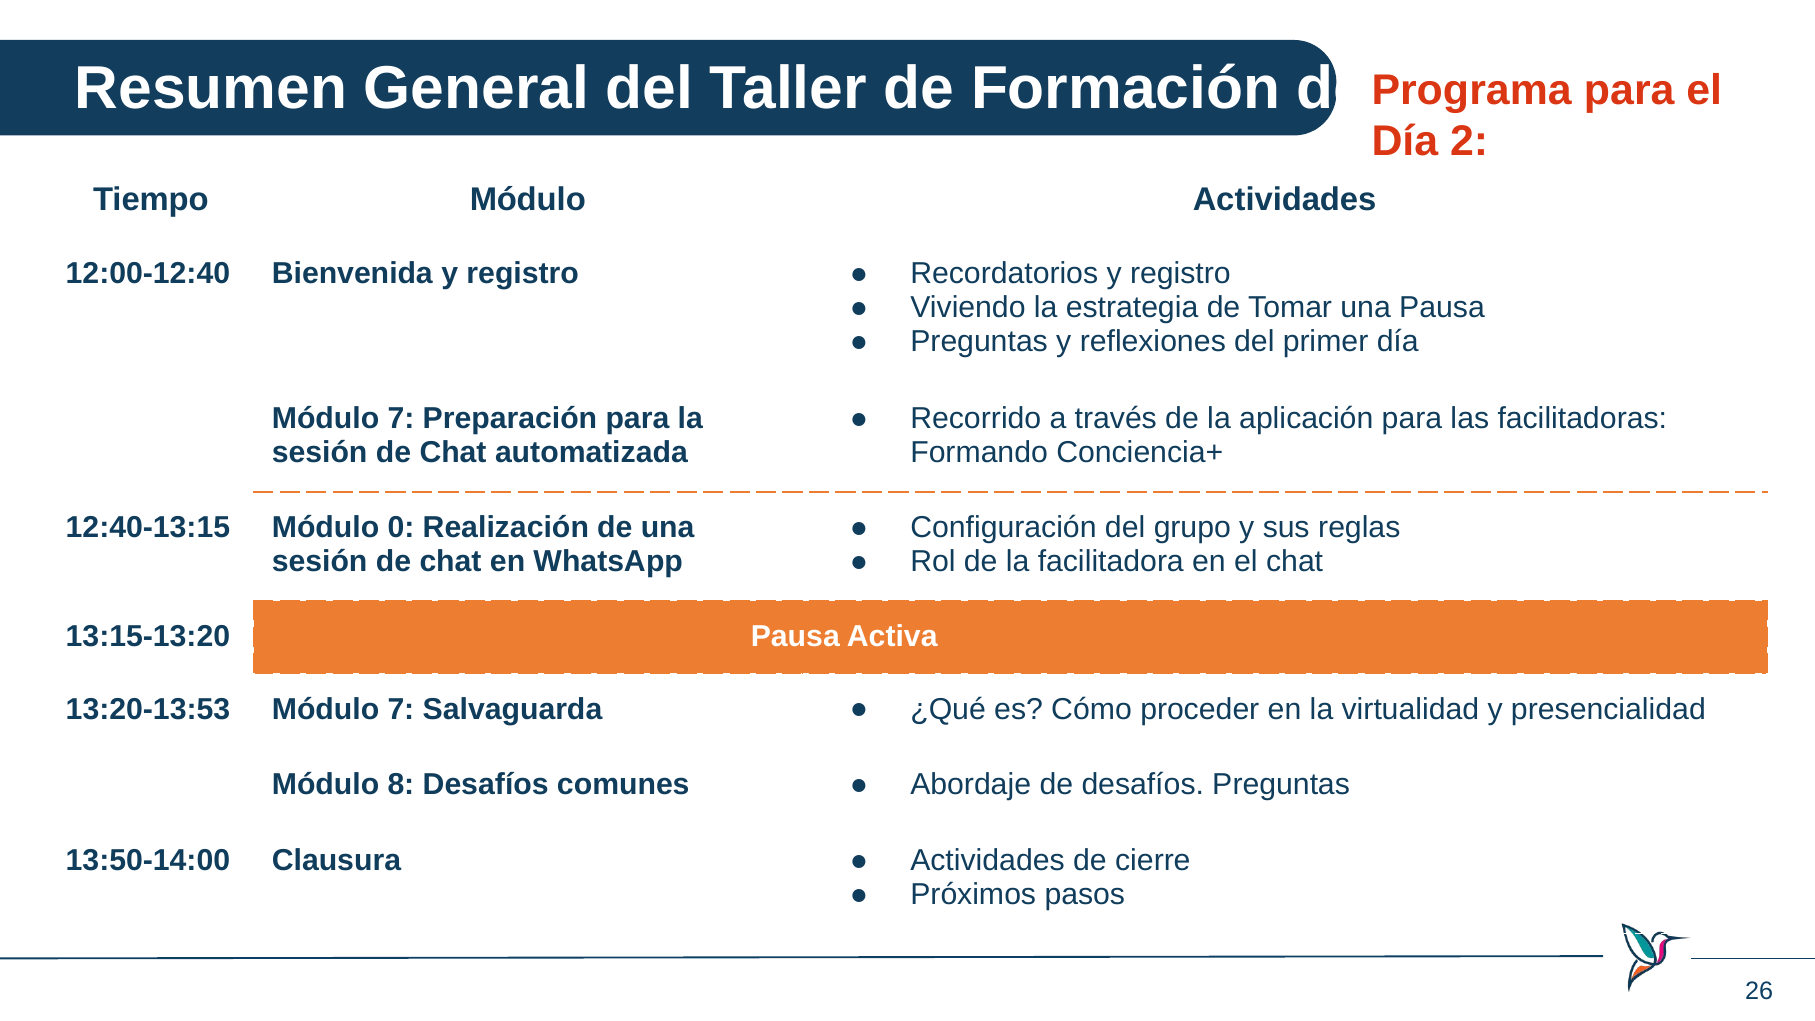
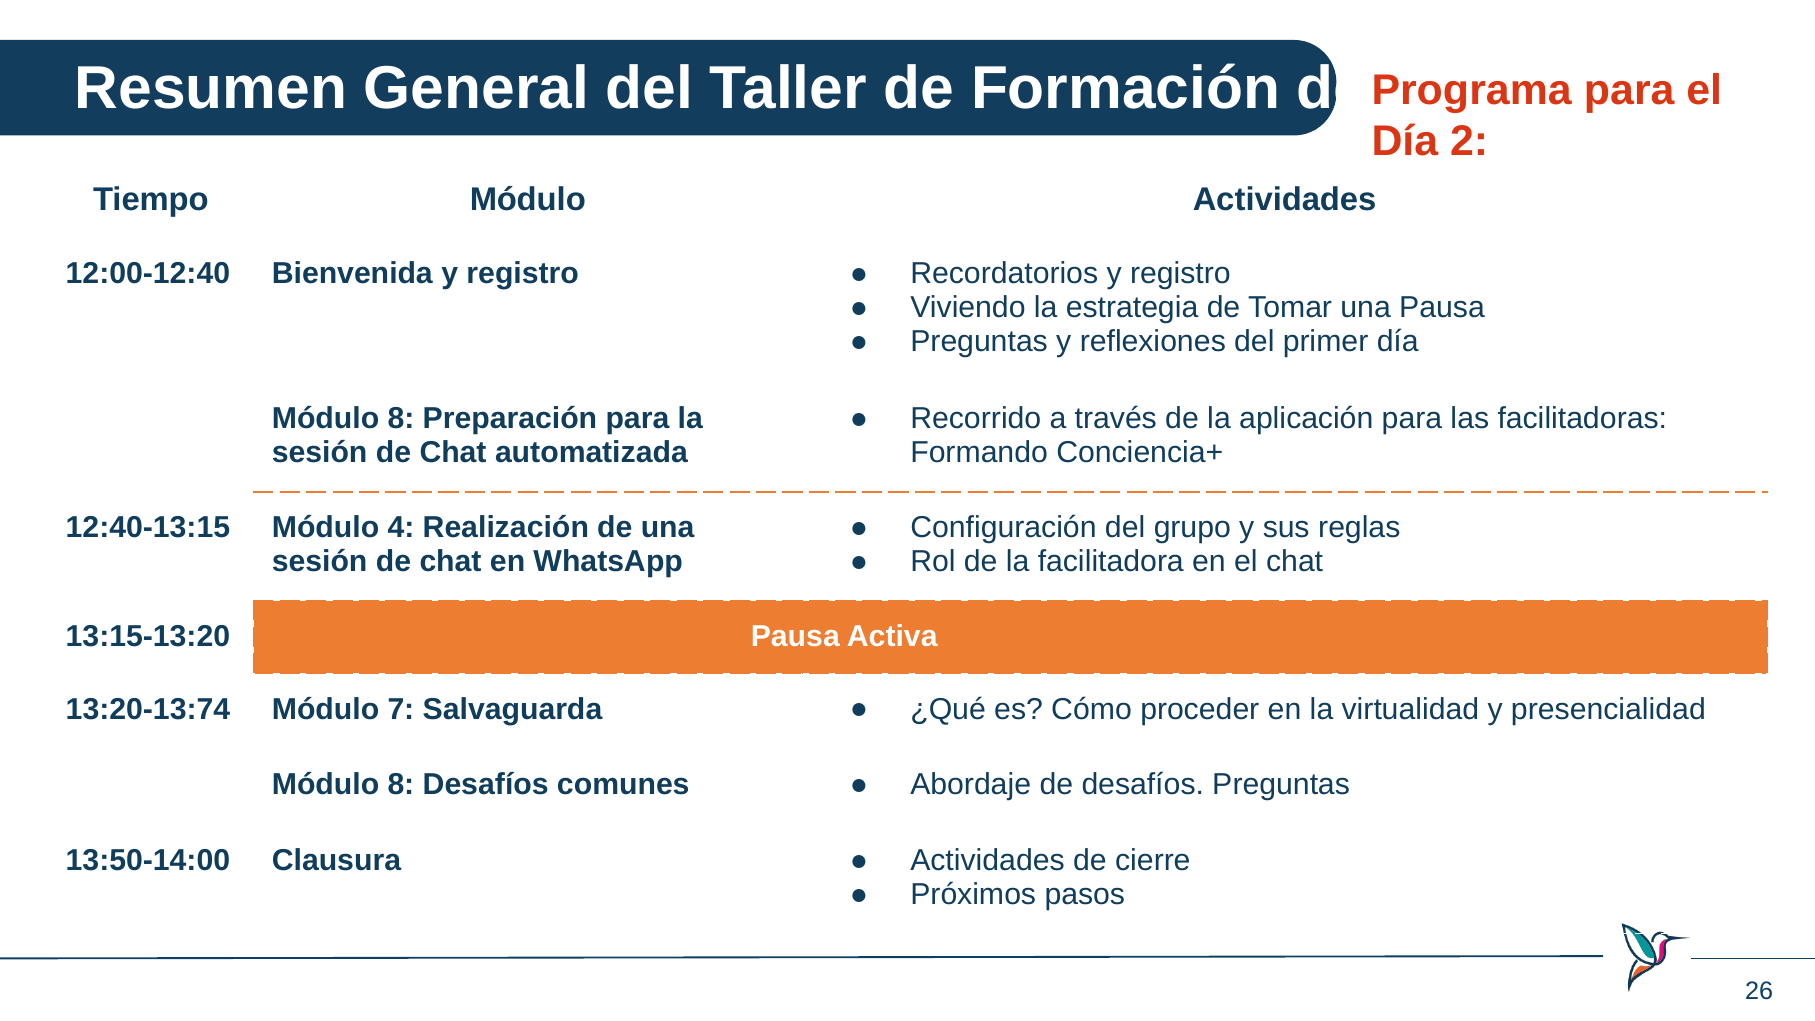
7 at (401, 419): 7 -> 8
0: 0 -> 4
13:20-13:53: 13:20-13:53 -> 13:20-13:74
